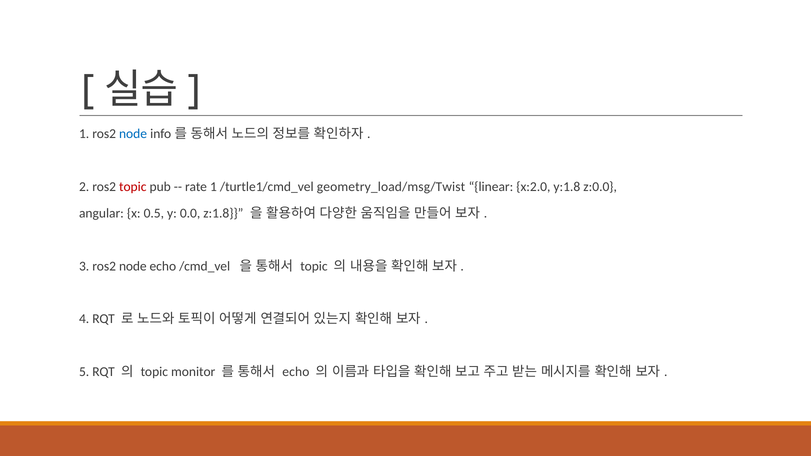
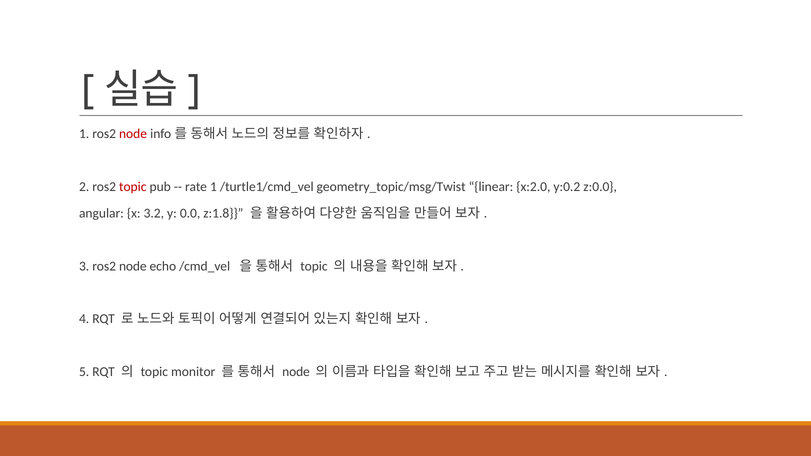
node at (133, 134) colour: blue -> red
geometry_load/msg/Twist: geometry_load/msg/Twist -> geometry_topic/msg/Twist
y:1.8: y:1.8 -> y:0.2
0.5: 0.5 -> 3.2
echo at (296, 372): echo -> node
